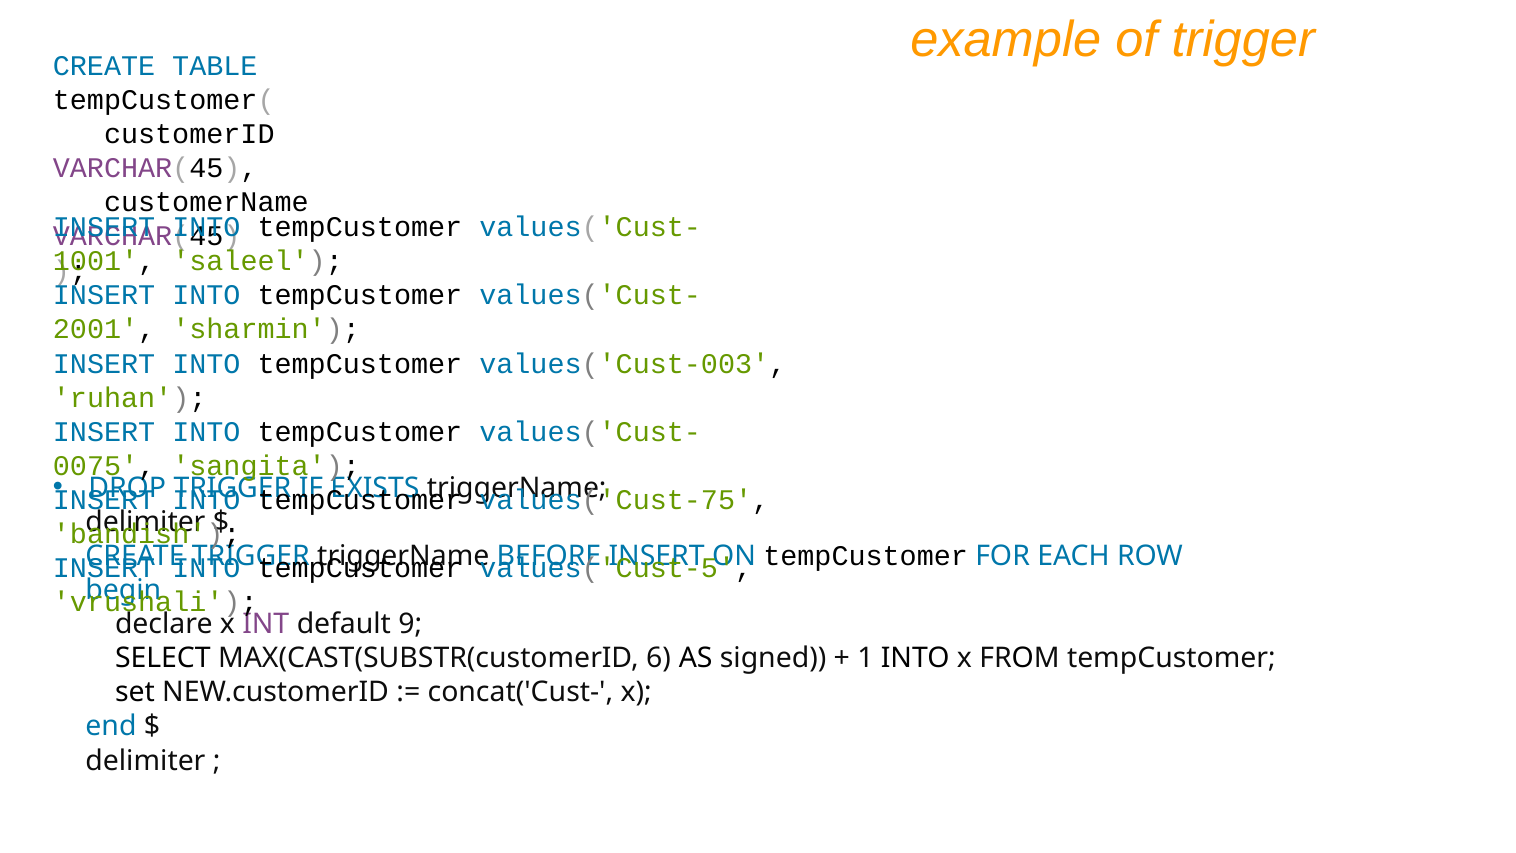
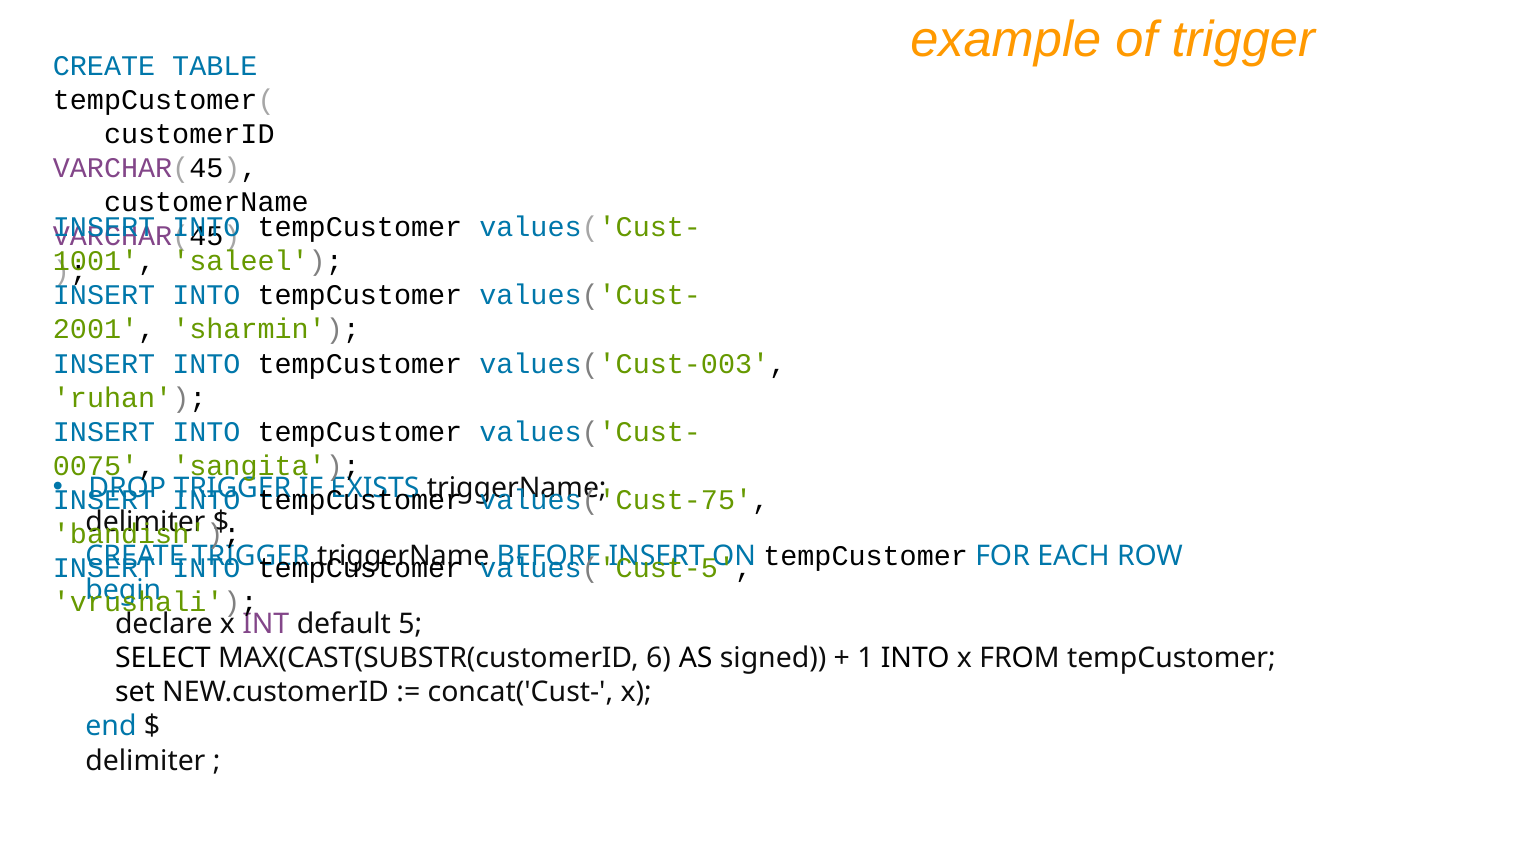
9: 9 -> 5
